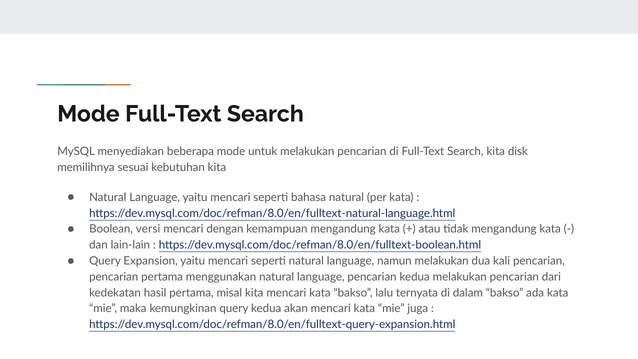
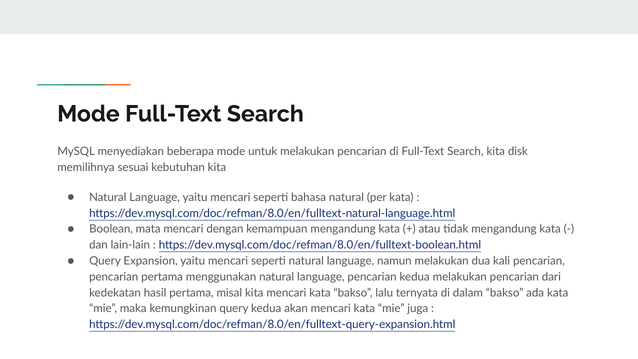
versi: versi -> mata
